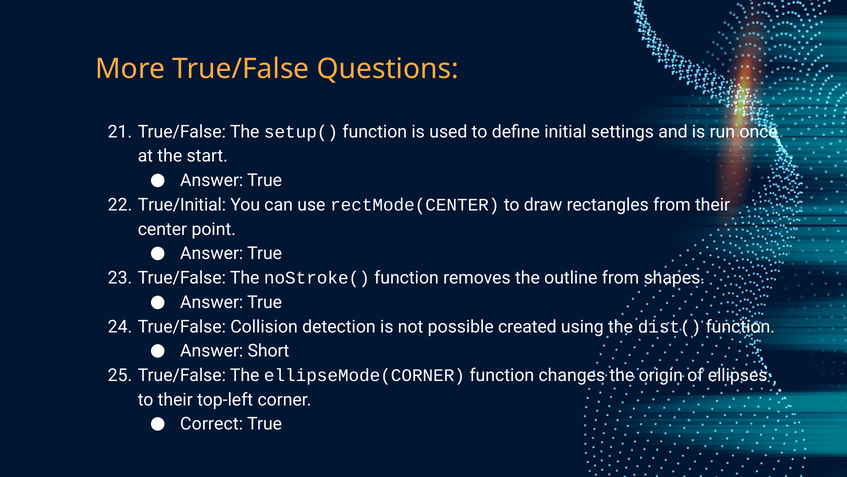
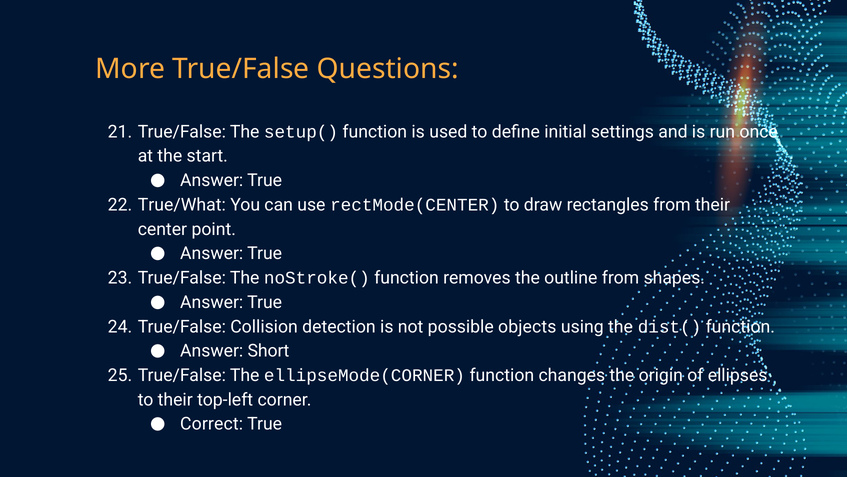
True/Initial: True/Initial -> True/What
created: created -> objects
